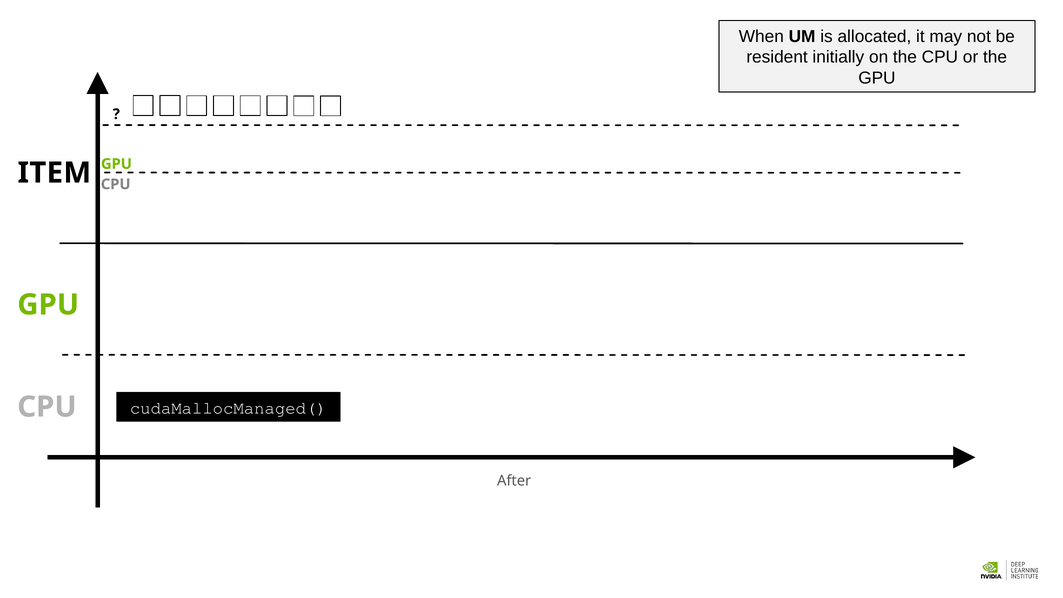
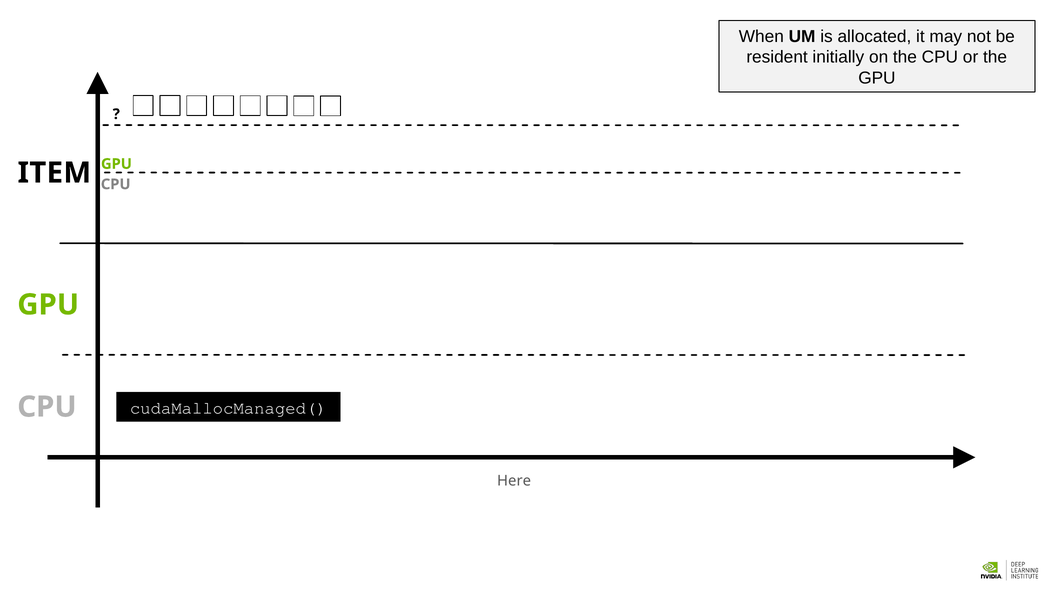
After: After -> Here
